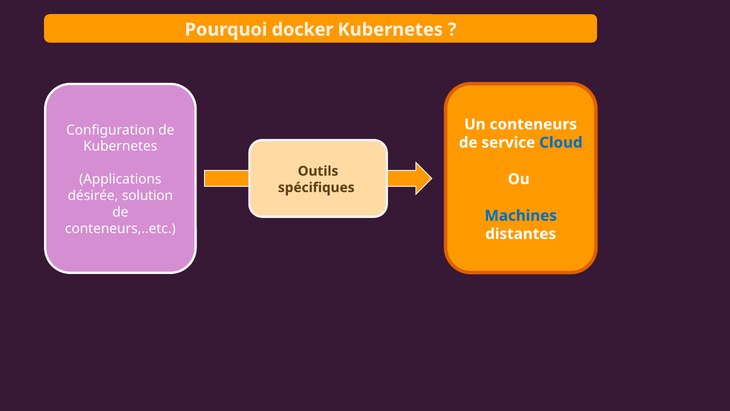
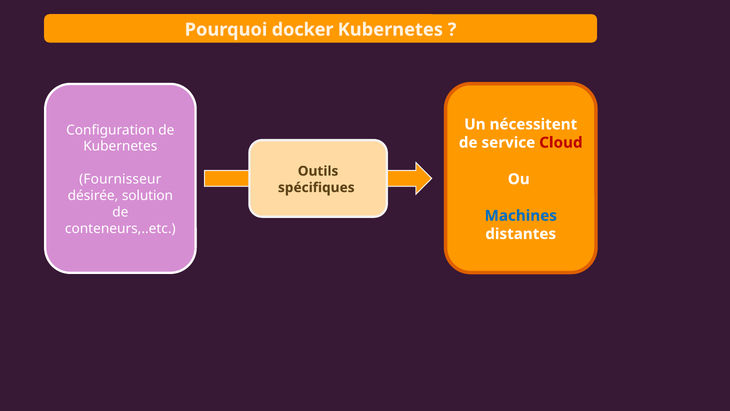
conteneurs: conteneurs -> nécessitent
Cloud colour: blue -> red
Applications: Applications -> Fournisseur
